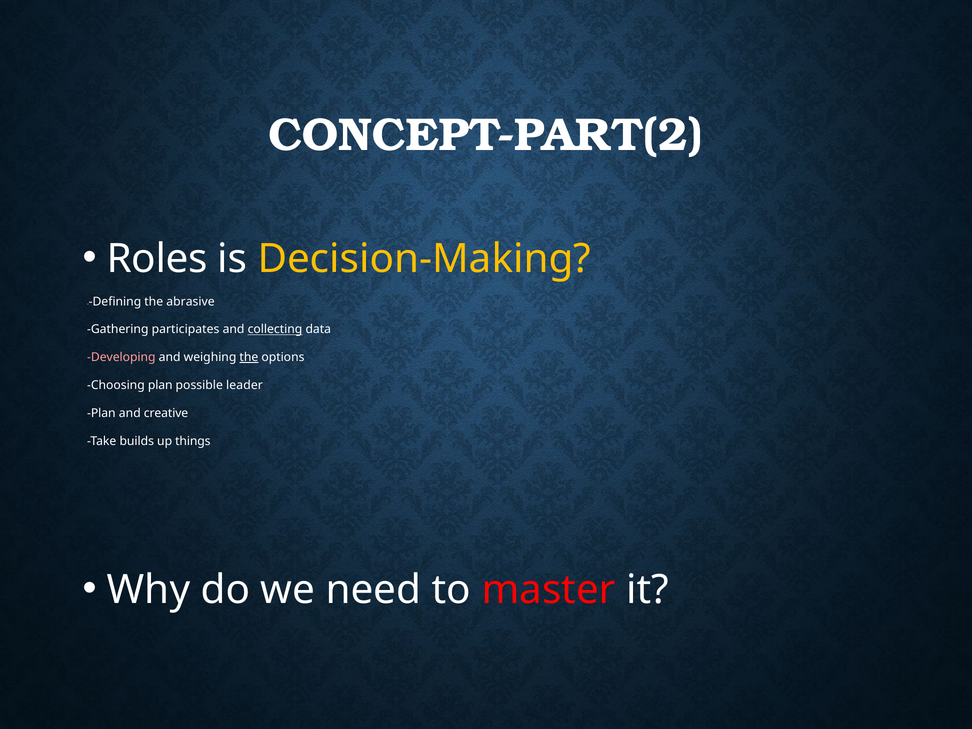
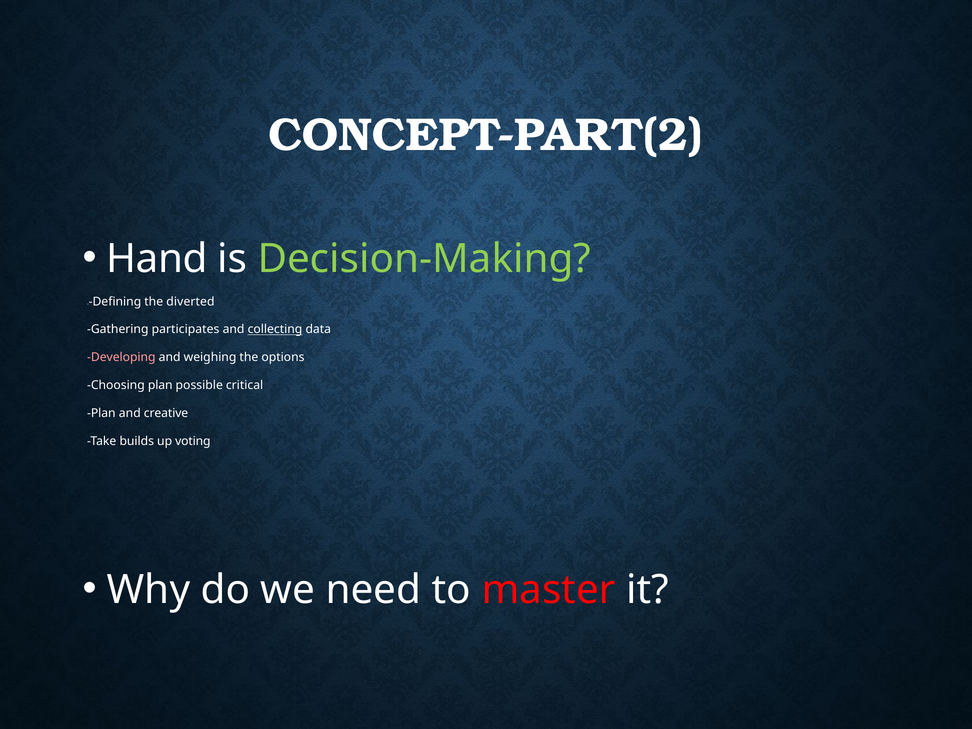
Roles: Roles -> Hand
Decision-Making colour: yellow -> light green
abrasive: abrasive -> diverted
the at (249, 357) underline: present -> none
leader: leader -> critical
things: things -> voting
